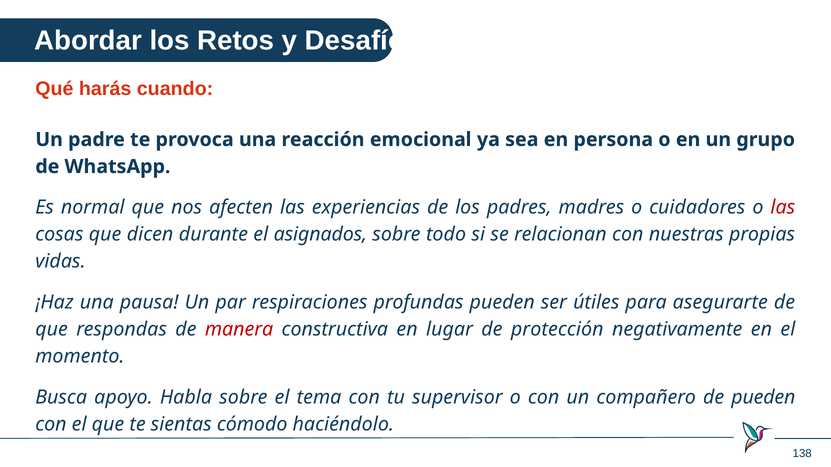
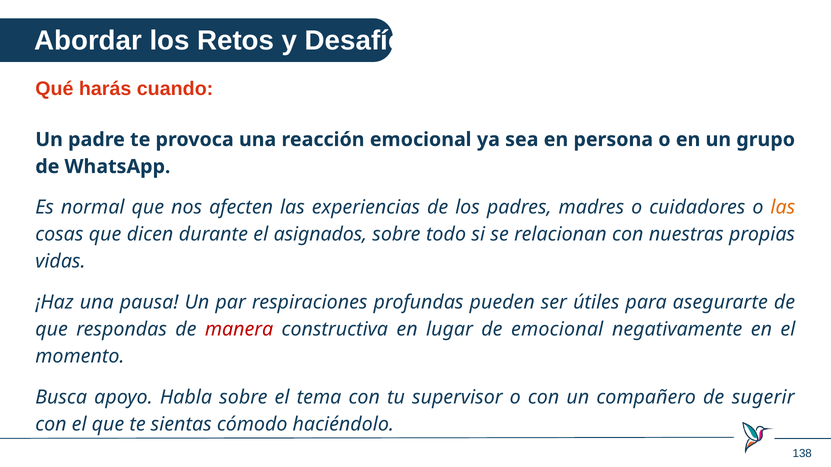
las at (783, 208) colour: red -> orange
de protección: protección -> emocional
de pueden: pueden -> sugerir
